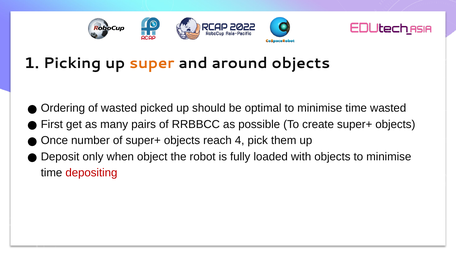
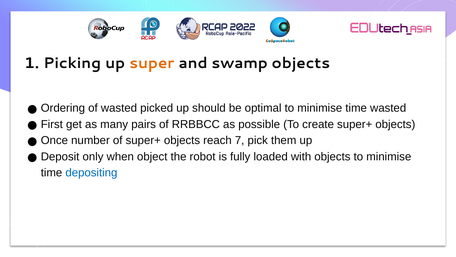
around: around -> swamp
4: 4 -> 7
depositing colour: red -> blue
